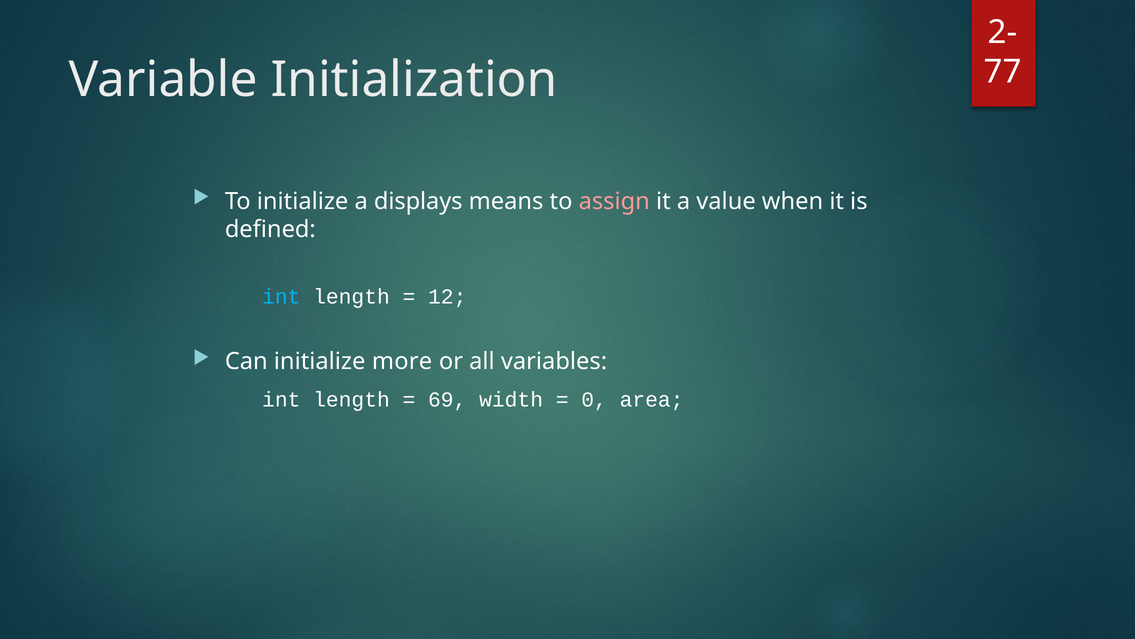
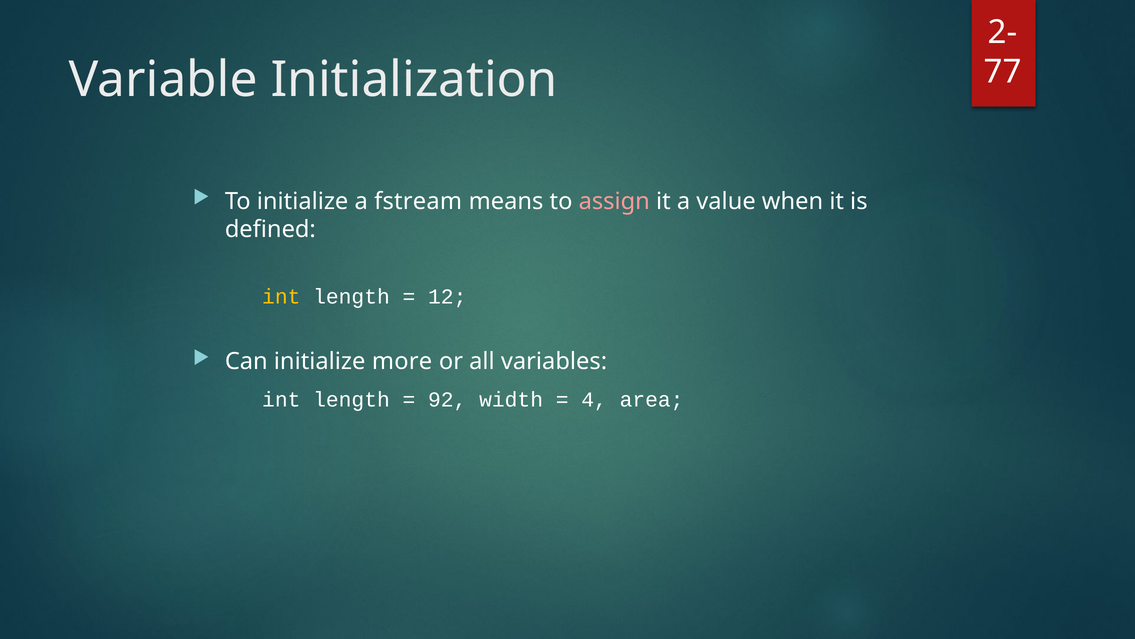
displays: displays -> fstream
int at (281, 296) colour: light blue -> yellow
69: 69 -> 92
0: 0 -> 4
